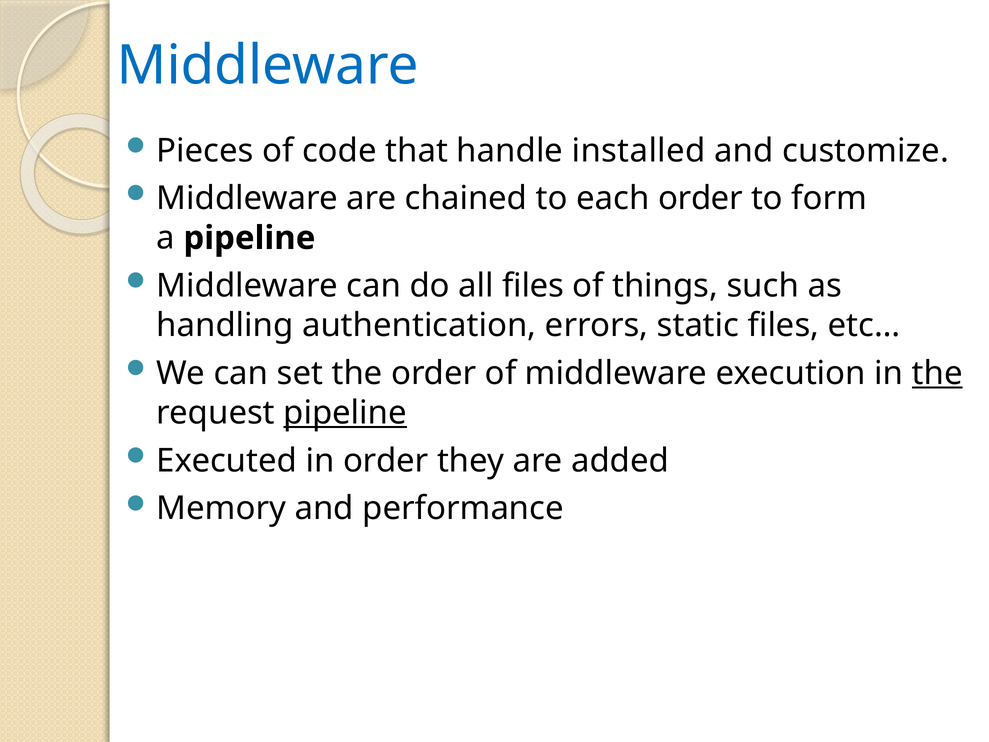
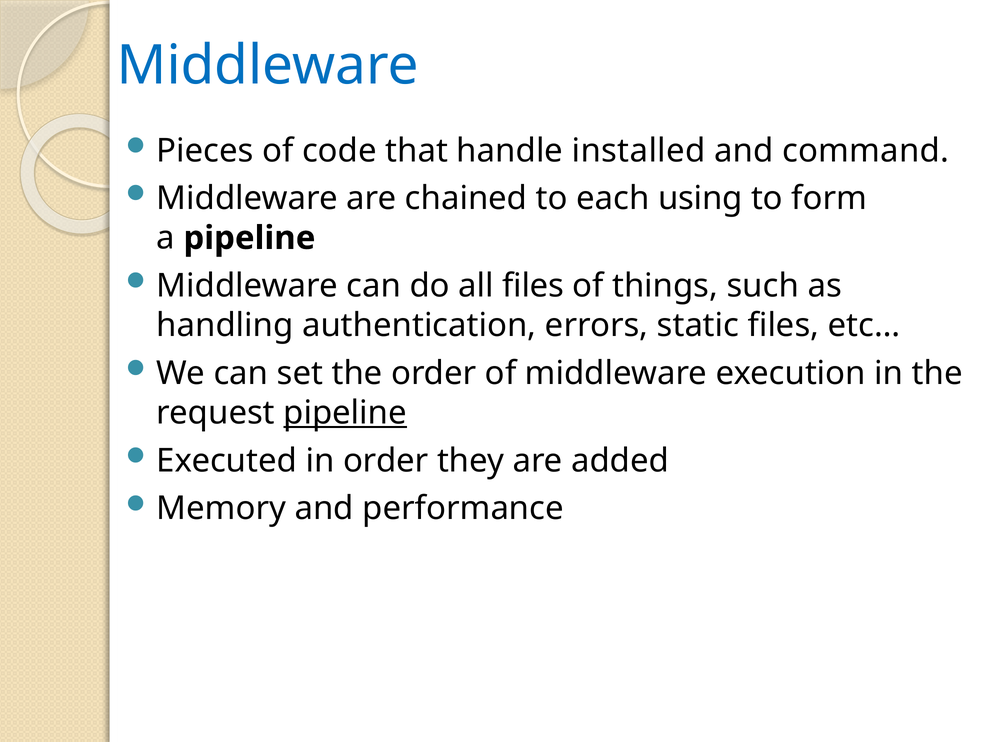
customize: customize -> command
each order: order -> using
the at (937, 373) underline: present -> none
